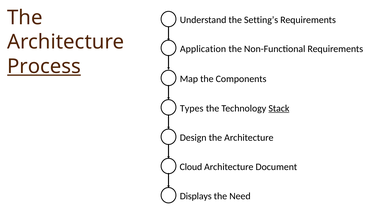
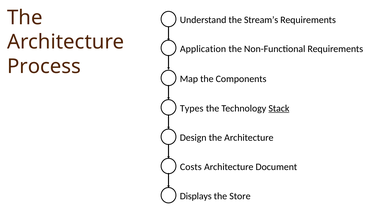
Setting’s: Setting’s -> Stream’s
Process underline: present -> none
Cloud: Cloud -> Costs
Need: Need -> Store
